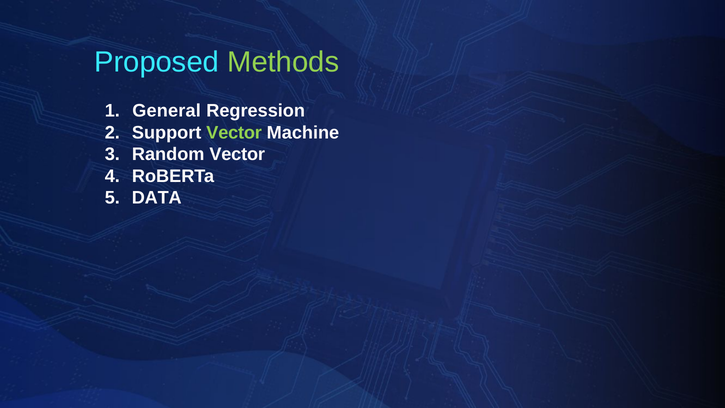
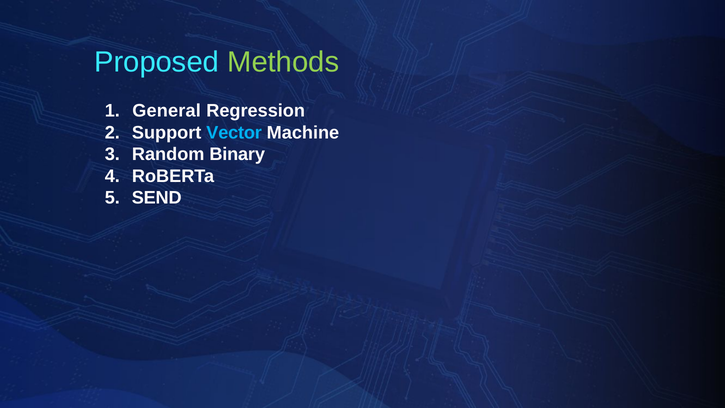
Vector at (234, 133) colour: light green -> light blue
Random Vector: Vector -> Binary
DATA: DATA -> SEND
